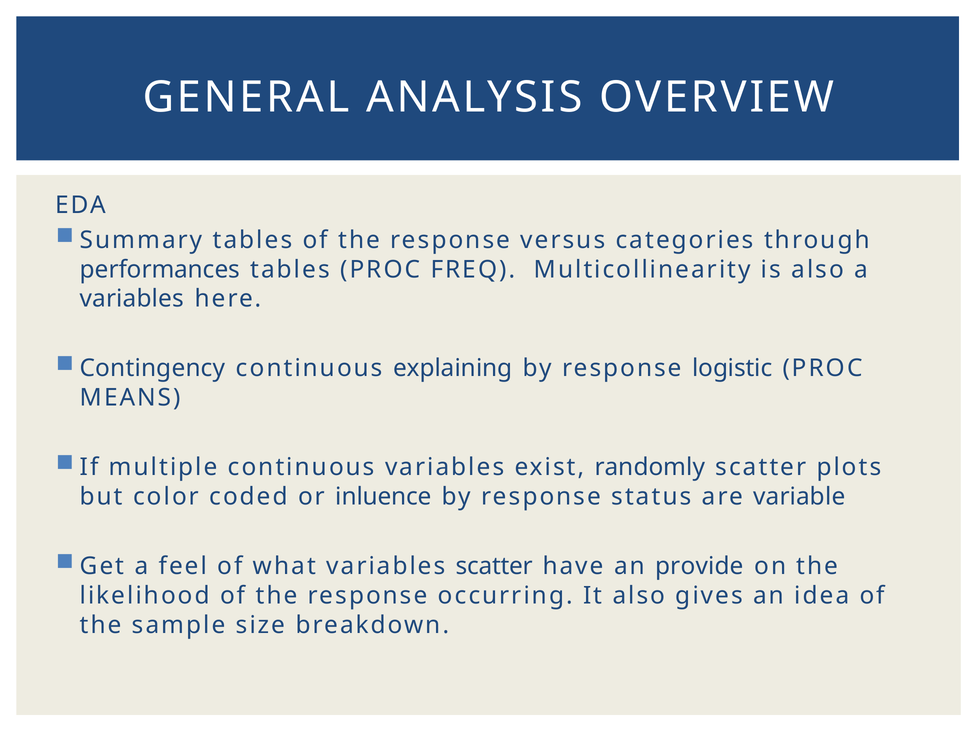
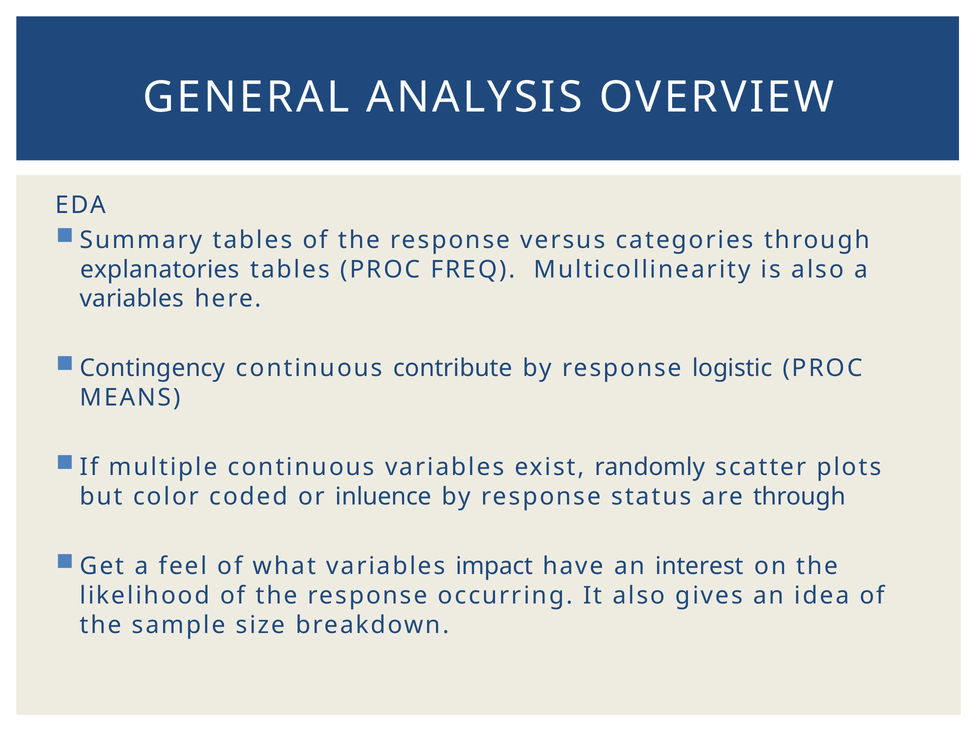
performances: performances -> explanatories
explaining: explaining -> contribute
are variable: variable -> through
variables scatter: scatter -> impact
provide: provide -> interest
